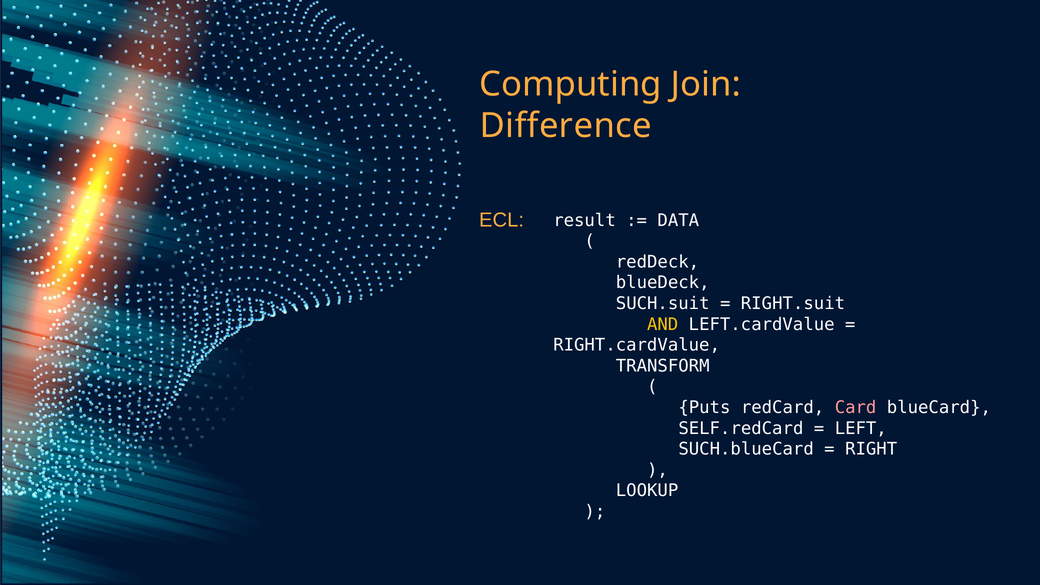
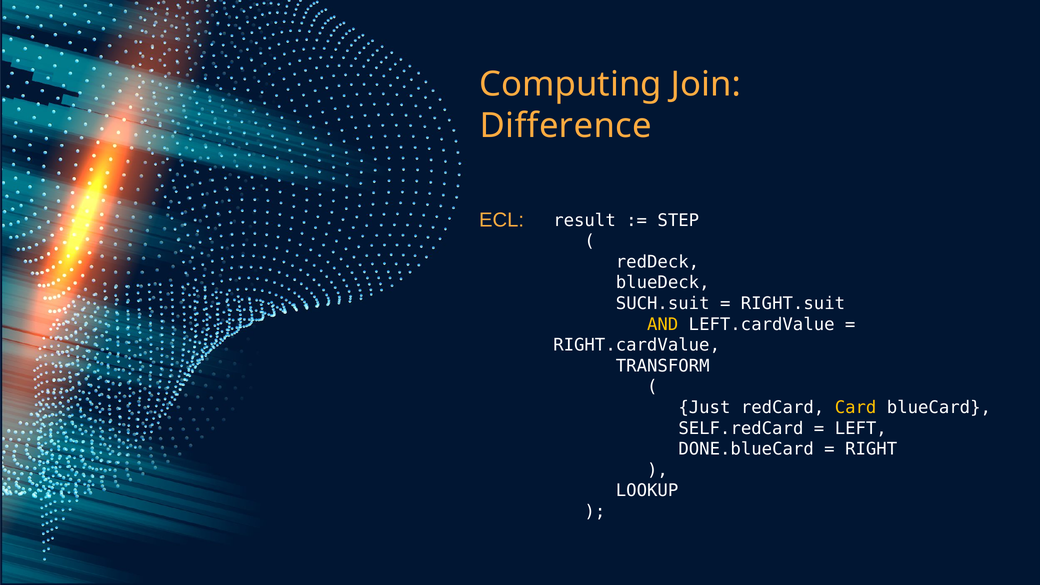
DATA: DATA -> STEP
Puts: Puts -> Just
Card colour: pink -> yellow
SUCH.blueCard: SUCH.blueCard -> DONE.blueCard
